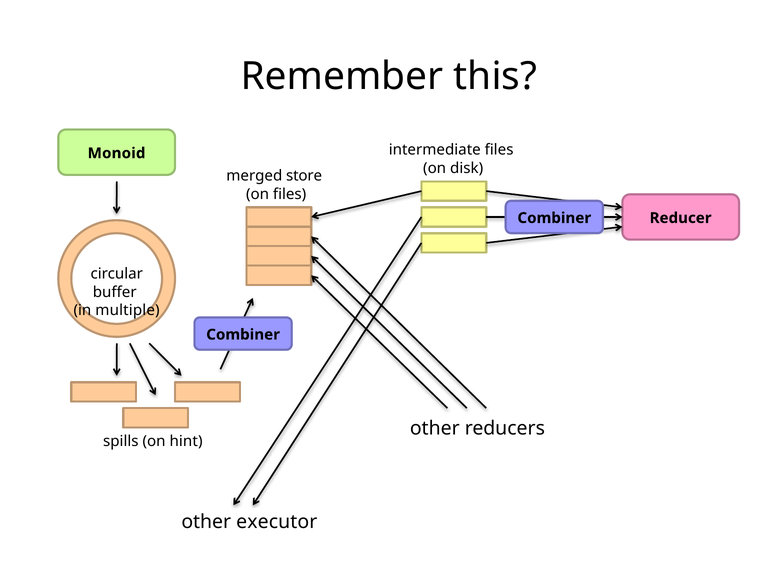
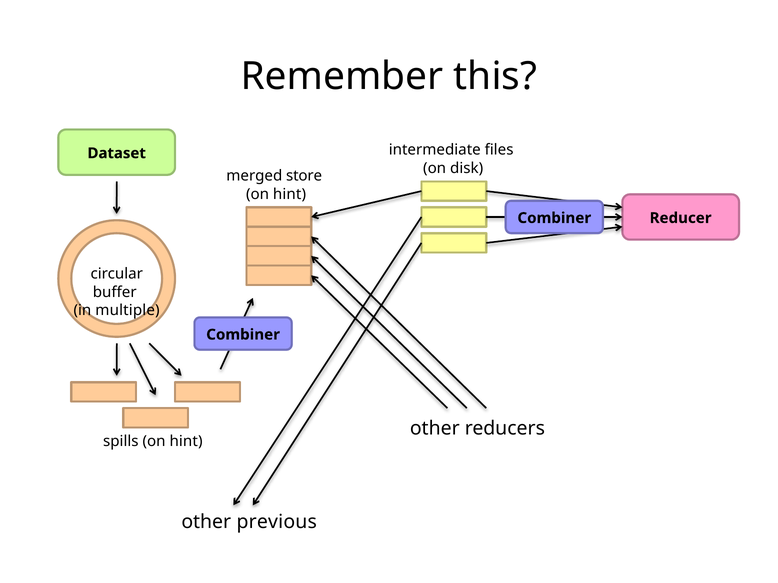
Monoid: Monoid -> Dataset
files at (290, 194): files -> hint
executor: executor -> previous
